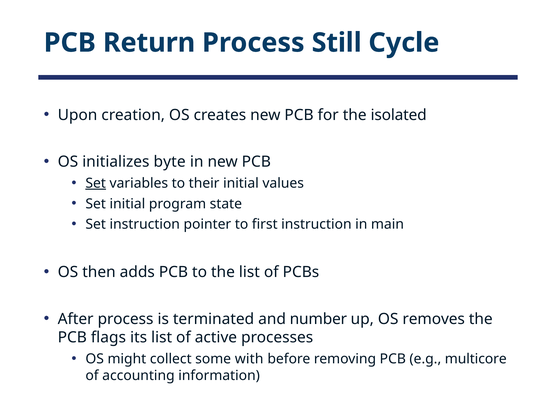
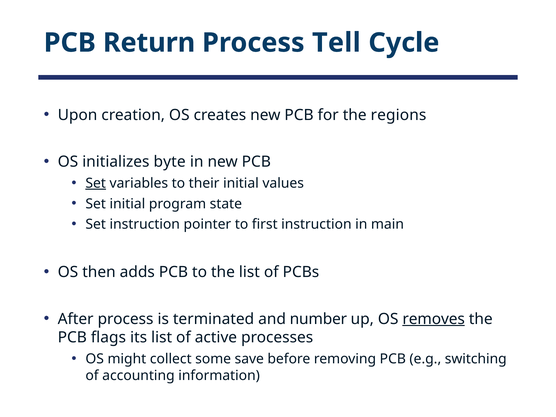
Still: Still -> Tell
isolated: isolated -> regions
removes underline: none -> present
with: with -> save
multicore: multicore -> switching
